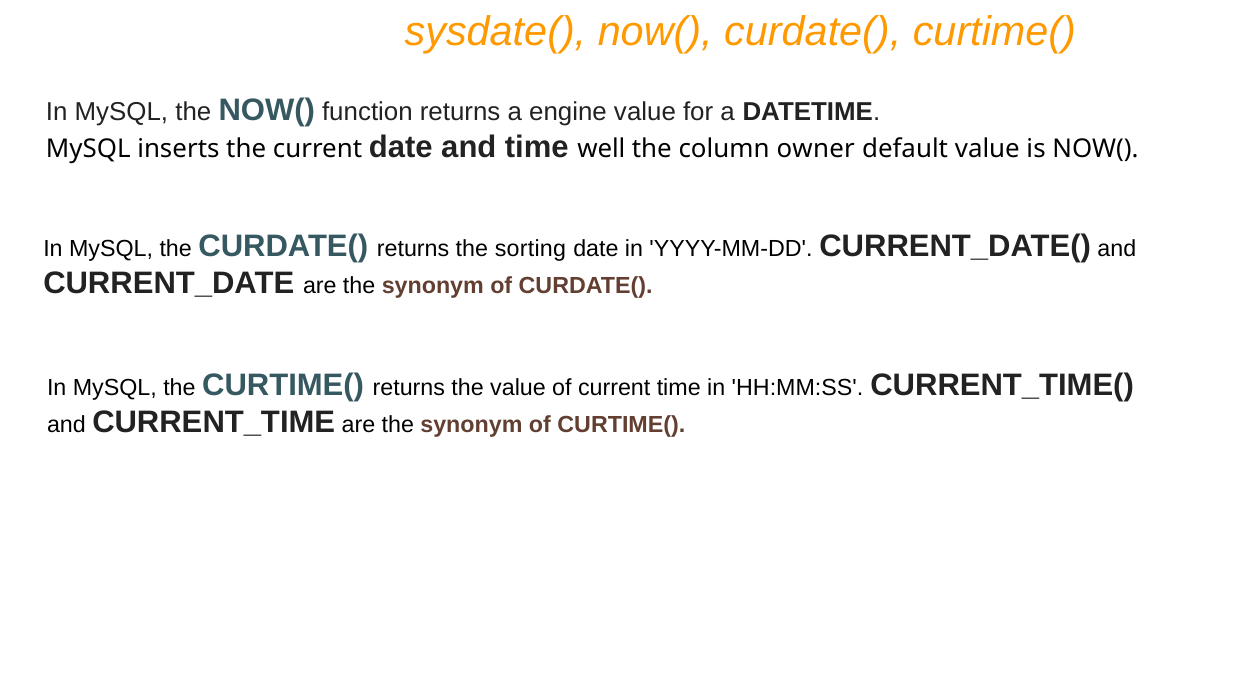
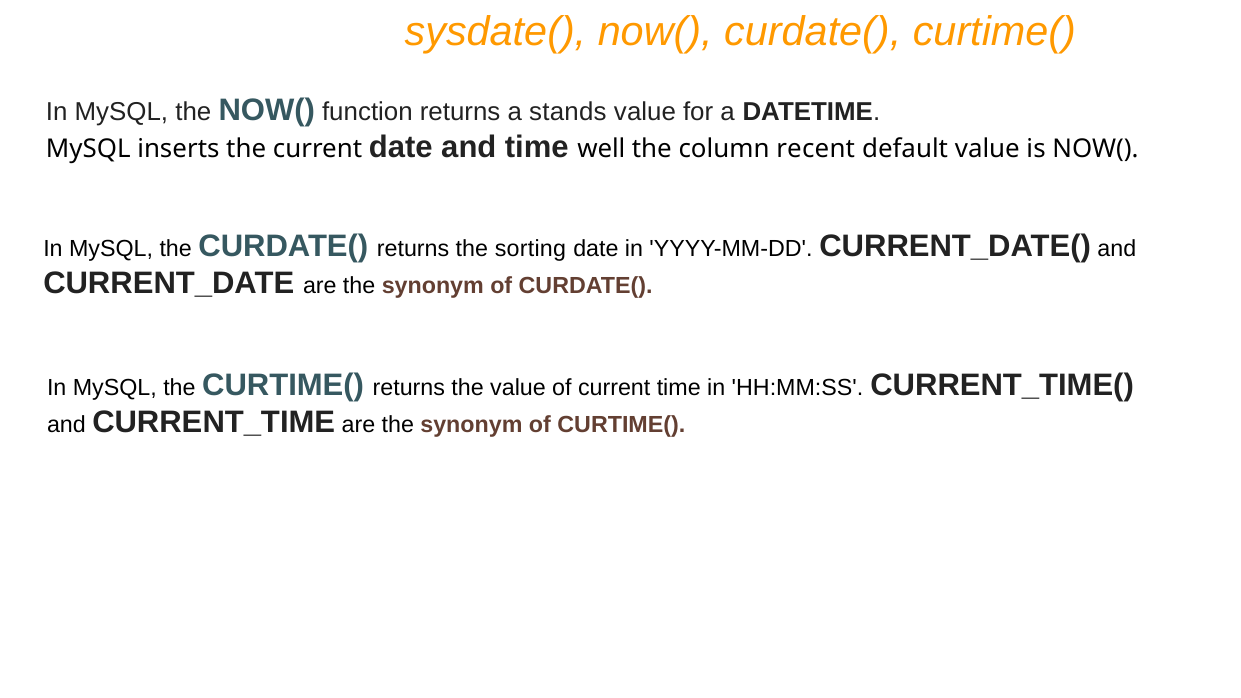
engine: engine -> stands
owner: owner -> recent
